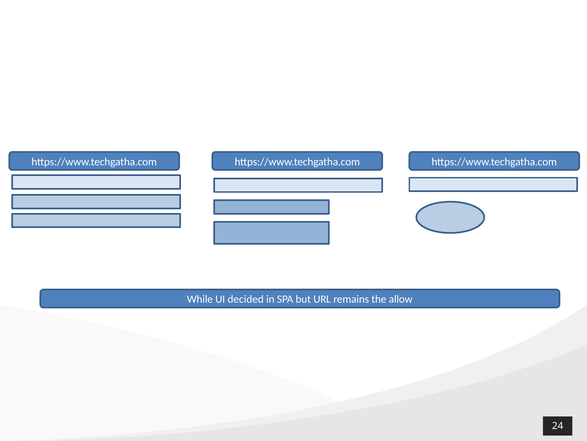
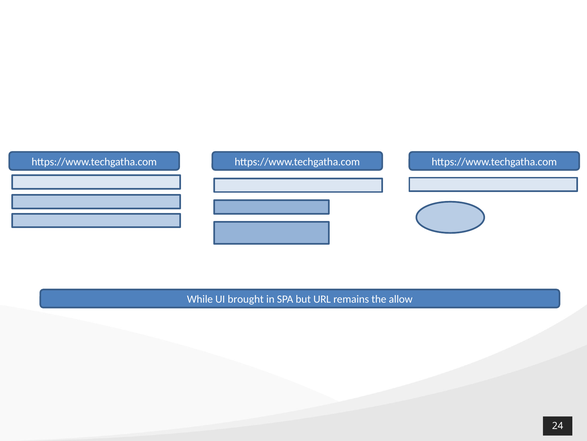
decided: decided -> brought
